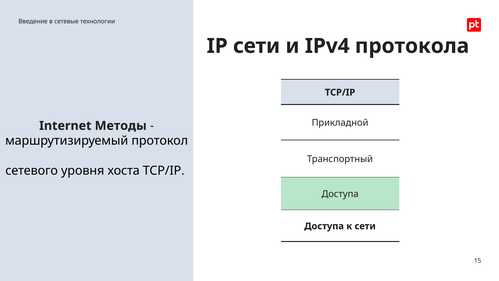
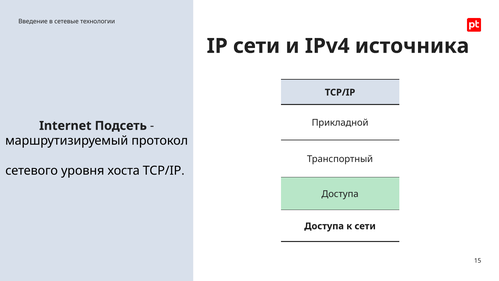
протокола: протокола -> источника
Методы: Методы -> Подсеть
